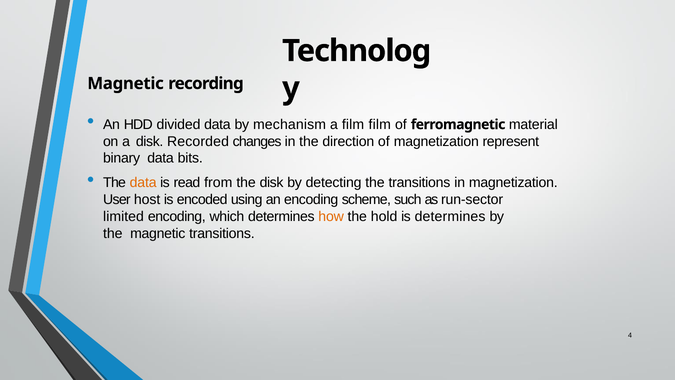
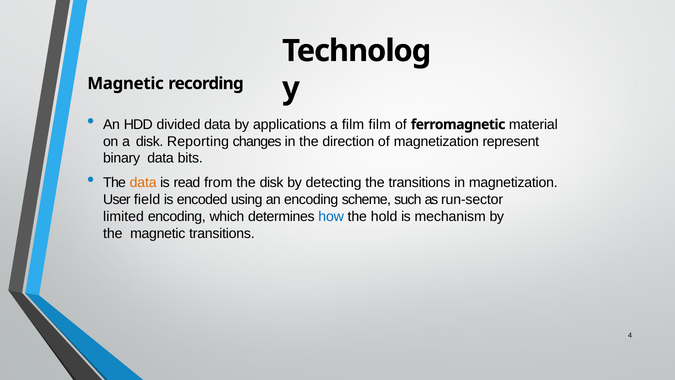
mechanism: mechanism -> applications
Recorded: Recorded -> Reporting
host: host -> field
how colour: orange -> blue
is determines: determines -> mechanism
